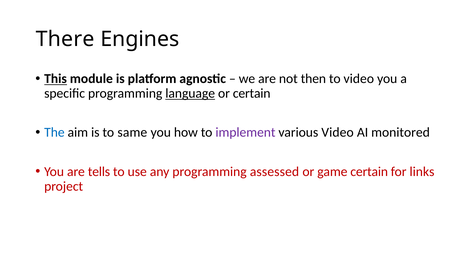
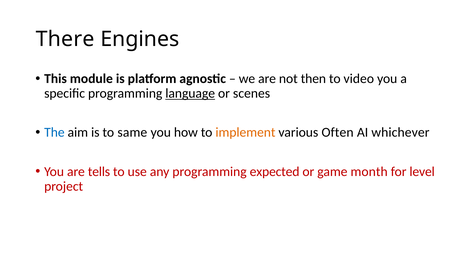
This underline: present -> none
or certain: certain -> scenes
implement colour: purple -> orange
various Video: Video -> Often
monitored: monitored -> whichever
assessed: assessed -> expected
game certain: certain -> month
links: links -> level
